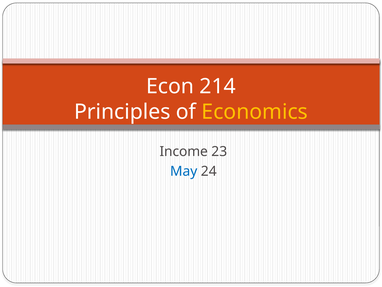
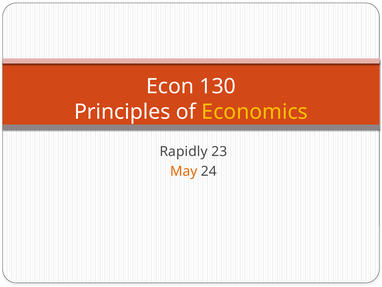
214: 214 -> 130
Income: Income -> Rapidly
May colour: blue -> orange
